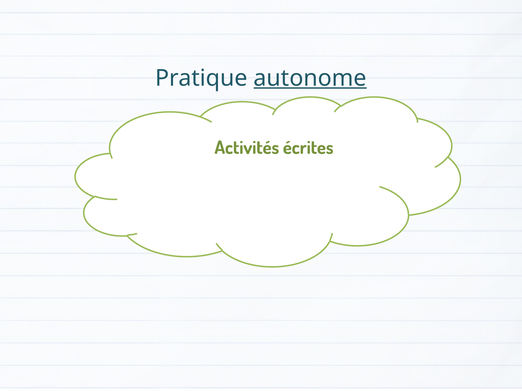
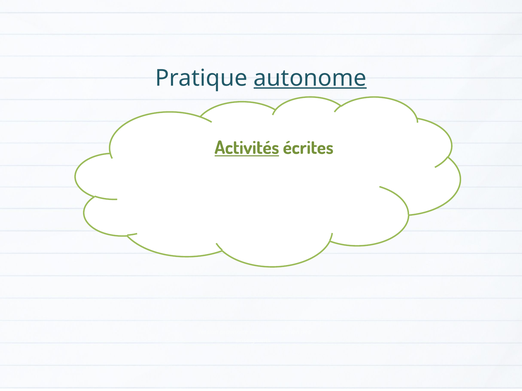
Activités underline: none -> present
